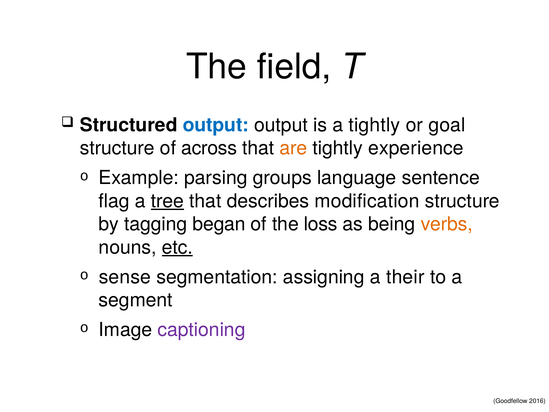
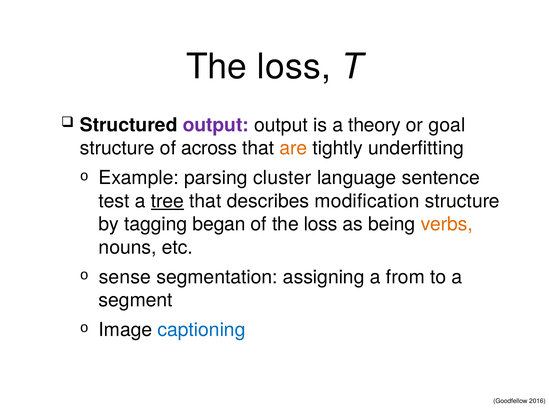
field at (294, 67): field -> loss
output at (216, 125) colour: blue -> purple
a tightly: tightly -> theory
experience: experience -> underfitting
groups: groups -> cluster
flag: flag -> test
etc underline: present -> none
their: their -> from
captioning colour: purple -> blue
